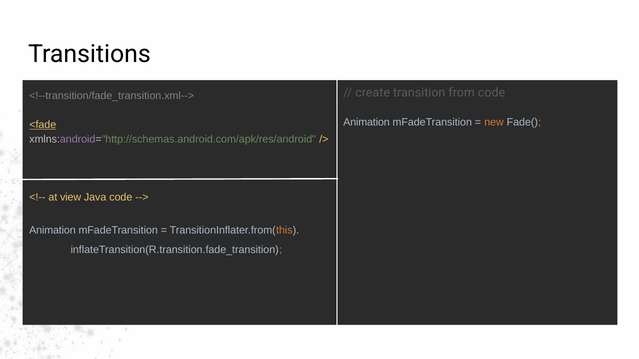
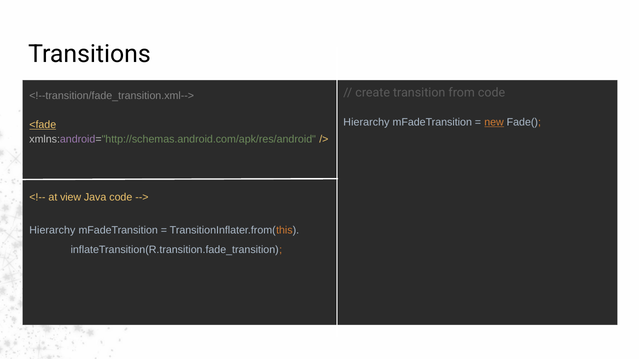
Animation at (367, 123): Animation -> Hierarchy
new underline: none -> present
Animation at (52, 231): Animation -> Hierarchy
